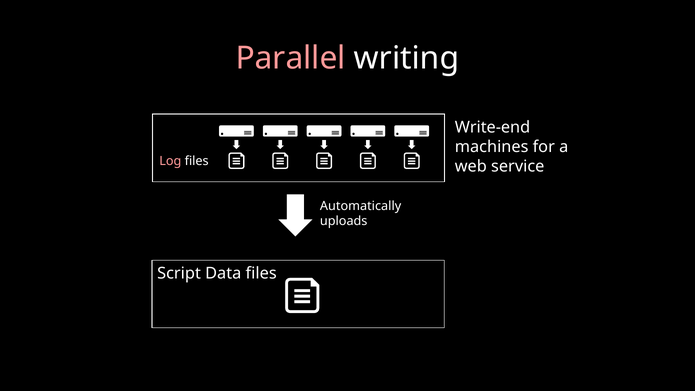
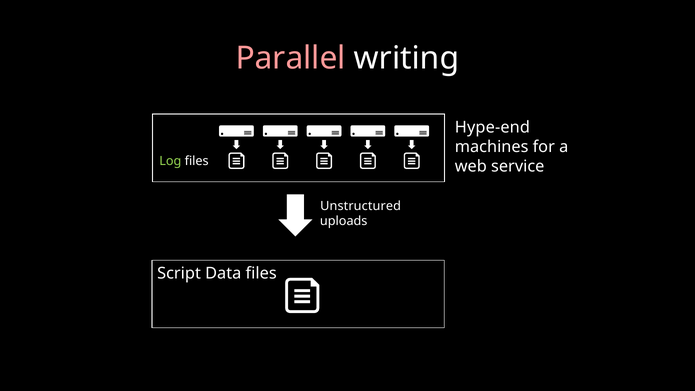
Write-end: Write-end -> Hype-end
Log colour: pink -> light green
Automatically: Automatically -> Unstructured
